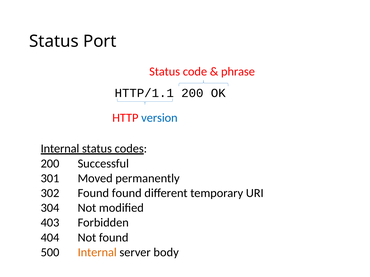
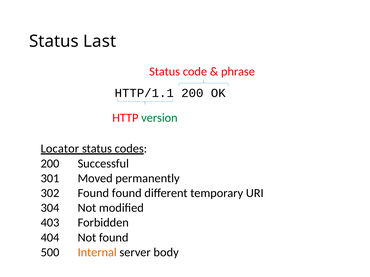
Port: Port -> Last
version colour: blue -> green
Internal at (60, 149): Internal -> Locator
